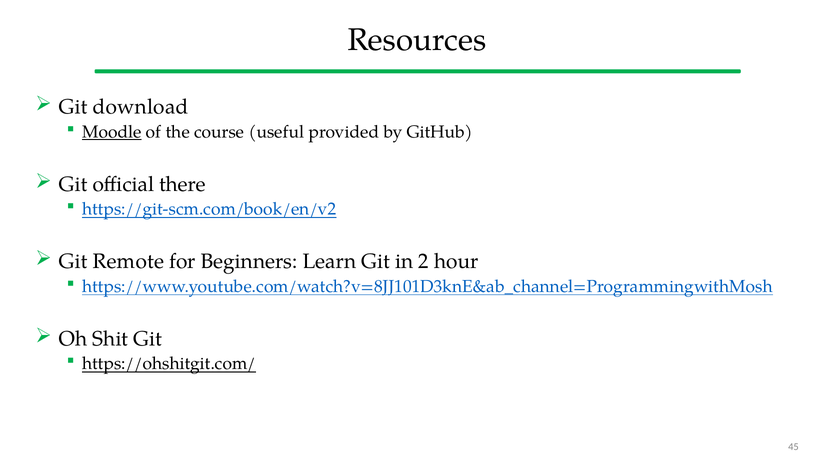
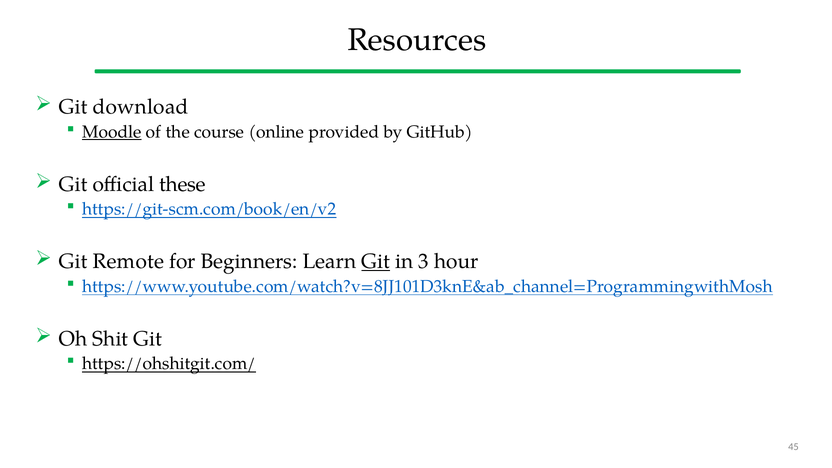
useful: useful -> online
there: there -> these
Git at (376, 262) underline: none -> present
2: 2 -> 3
